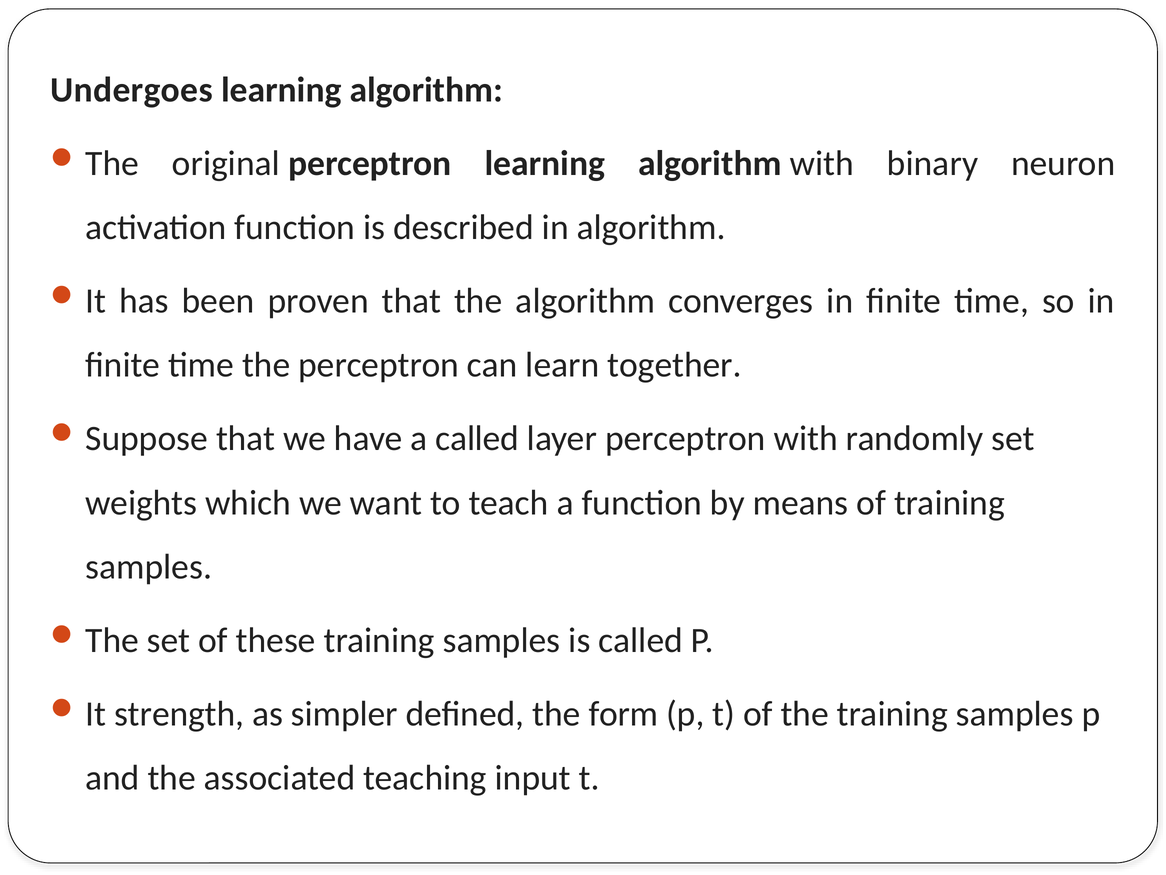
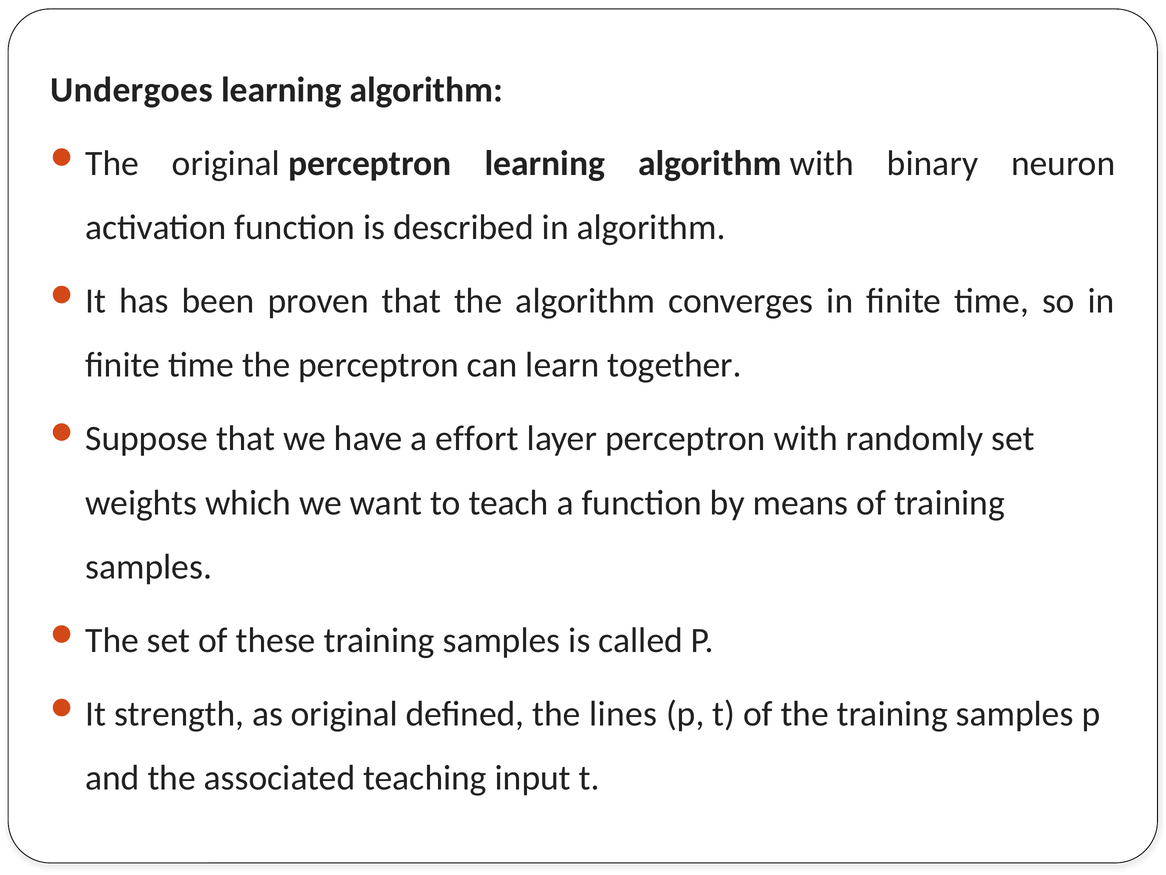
a called: called -> effort
as simpler: simpler -> original
form: form -> lines
